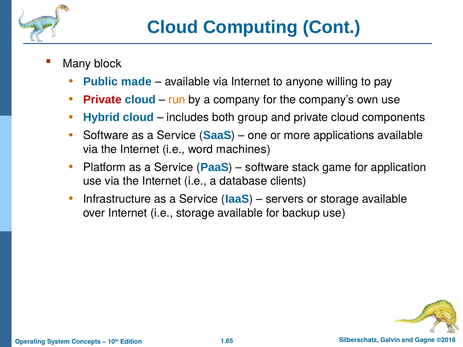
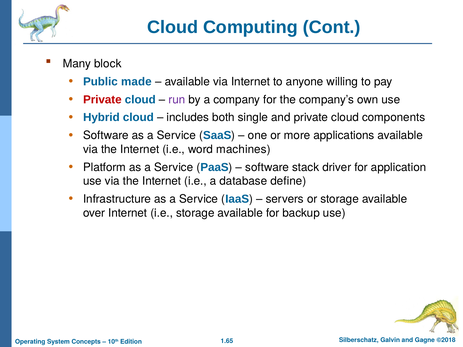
run colour: orange -> purple
group: group -> single
game: game -> driver
clients: clients -> define
